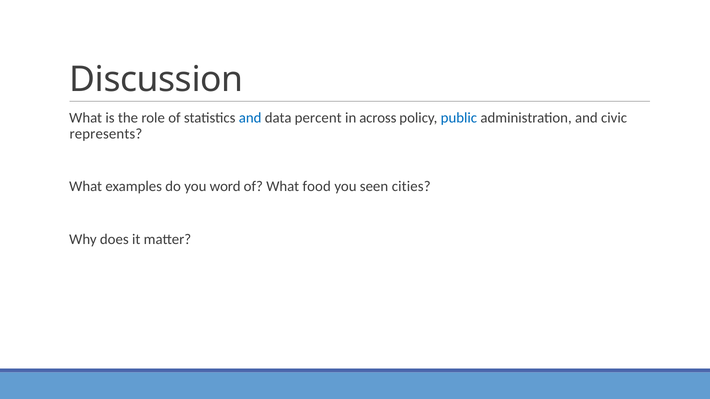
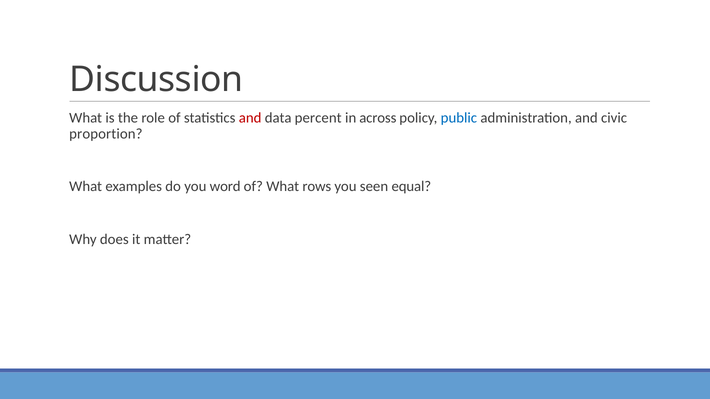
and at (250, 118) colour: blue -> red
represents: represents -> proportion
food: food -> rows
cities: cities -> equal
